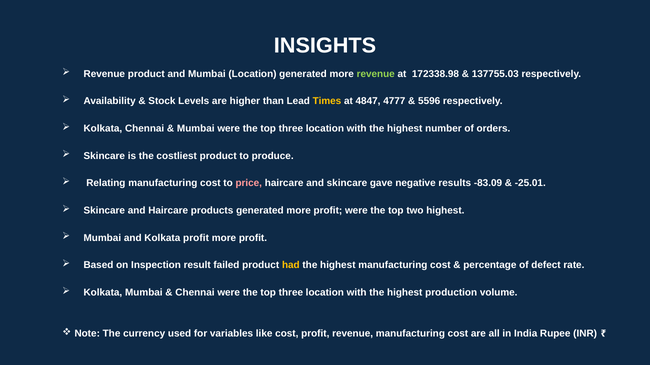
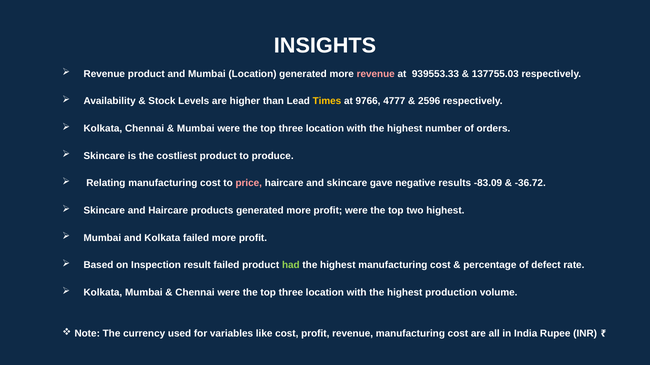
revenue at (376, 74) colour: light green -> pink
172338.98: 172338.98 -> 939553.33
4847: 4847 -> 9766
5596: 5596 -> 2596
-25.01: -25.01 -> -36.72
Kolkata profit: profit -> failed
had colour: yellow -> light green
